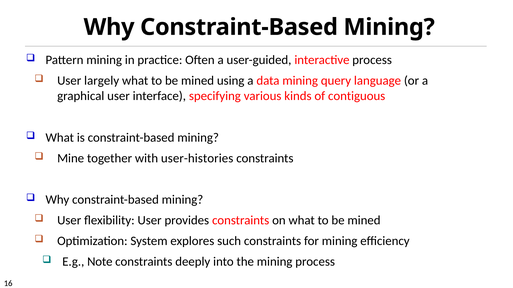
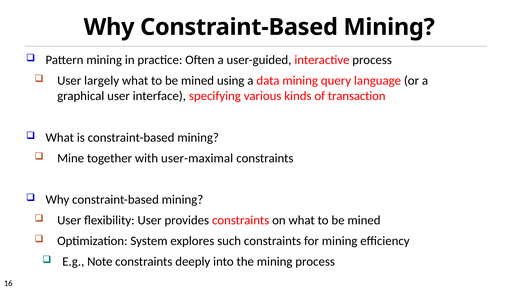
contiguous: contiguous -> transaction
user-histories: user-histories -> user-maximal
